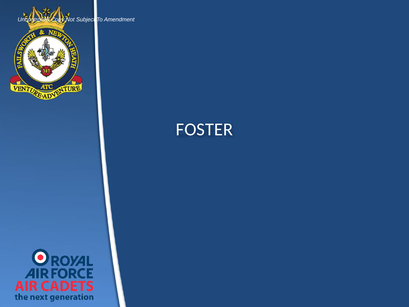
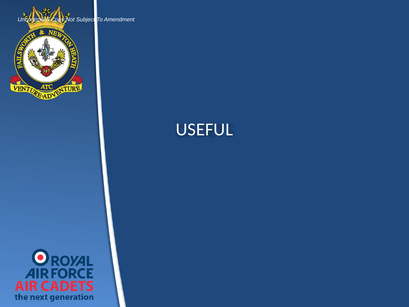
FOSTER: FOSTER -> USEFUL
